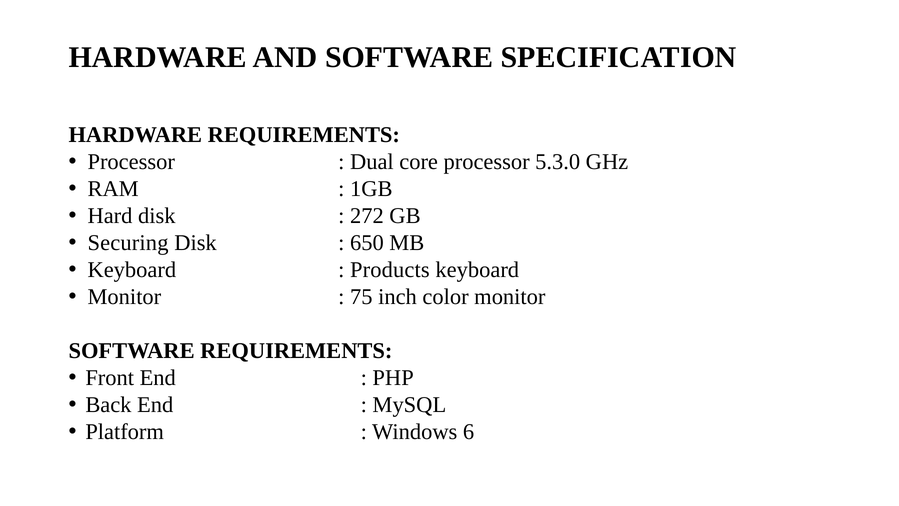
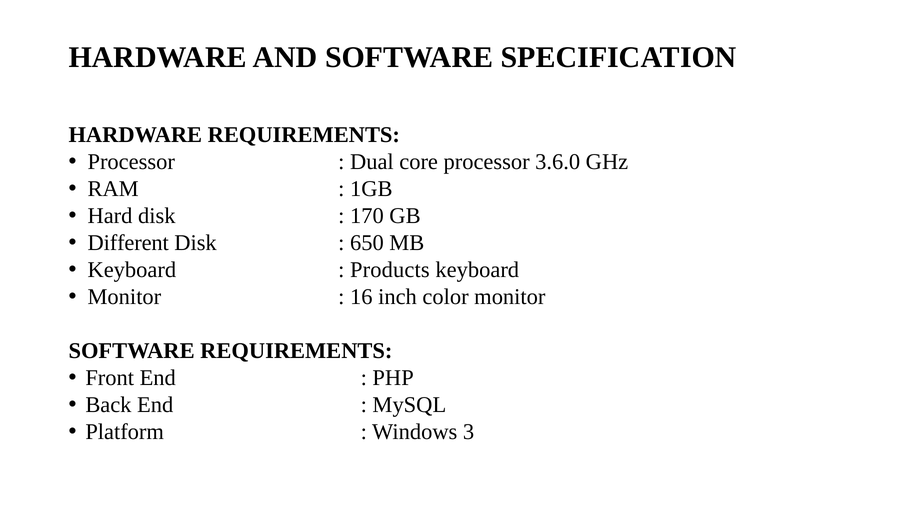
5.3.0: 5.3.0 -> 3.6.0
272: 272 -> 170
Securing: Securing -> Different
75: 75 -> 16
6: 6 -> 3
